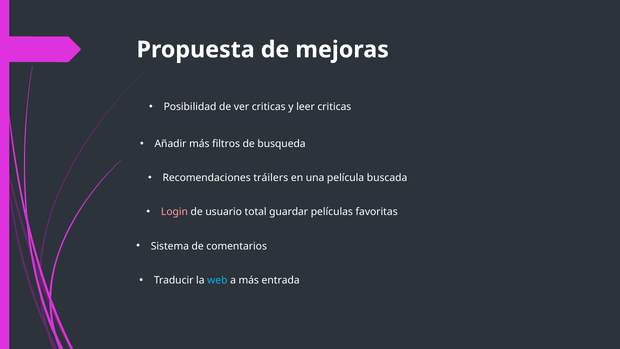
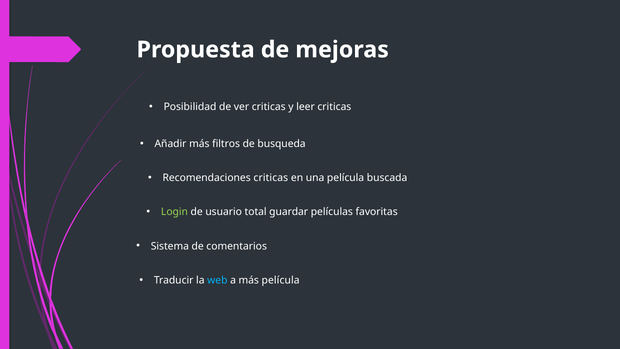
Recomendaciones tráilers: tráilers -> criticas
Login colour: pink -> light green
más entrada: entrada -> película
